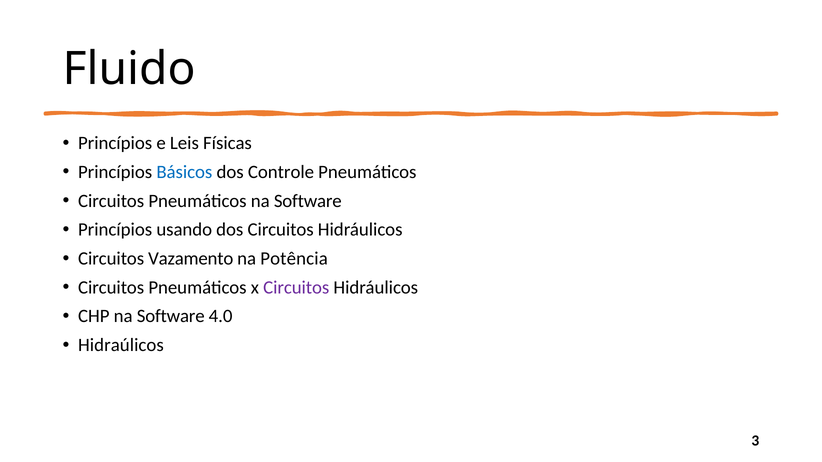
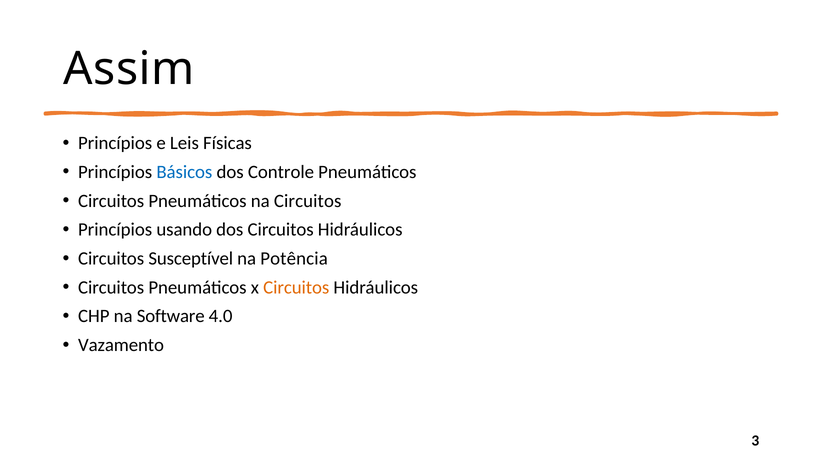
Fluido: Fluido -> Assim
Pneumáticos na Software: Software -> Circuitos
Vazamento: Vazamento -> Susceptível
Circuitos at (296, 288) colour: purple -> orange
Hidraúlicos: Hidraúlicos -> Vazamento
